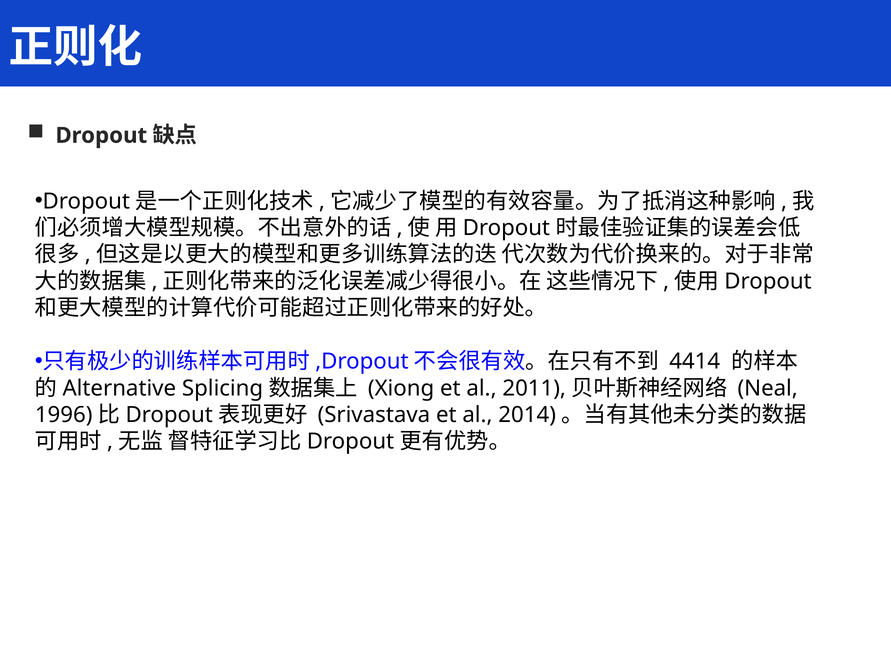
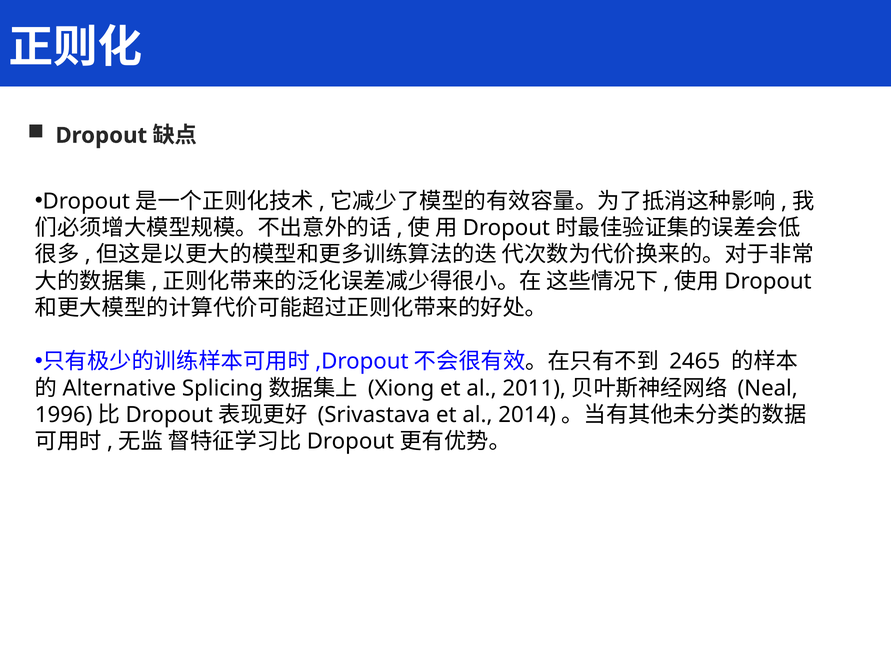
4414: 4414 -> 2465
